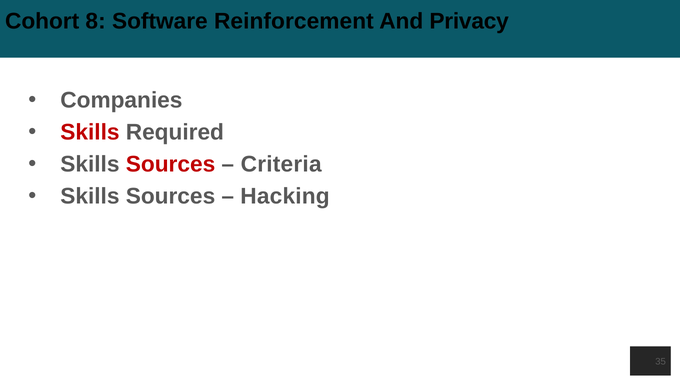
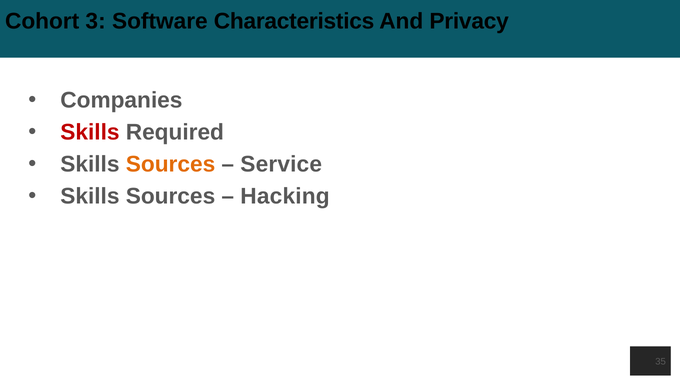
8: 8 -> 3
Reinforcement: Reinforcement -> Characteristics
Sources at (171, 164) colour: red -> orange
Criteria: Criteria -> Service
